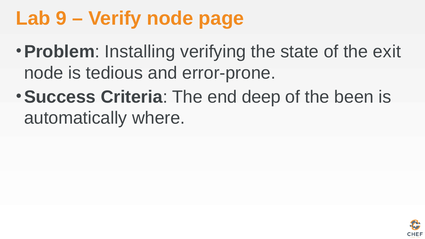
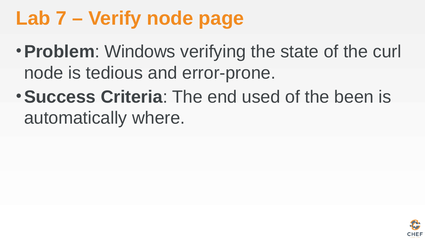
9: 9 -> 7
Installing: Installing -> Windows
exit: exit -> curl
deep: deep -> used
